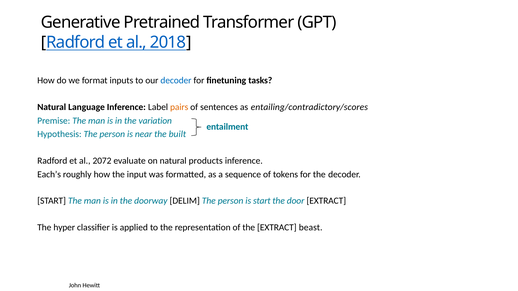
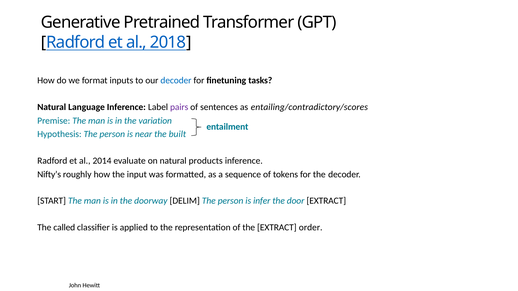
pairs colour: orange -> purple
2072: 2072 -> 2014
Each’s: Each’s -> Nifty’s
is start: start -> infer
hyper: hyper -> called
beast: beast -> order
